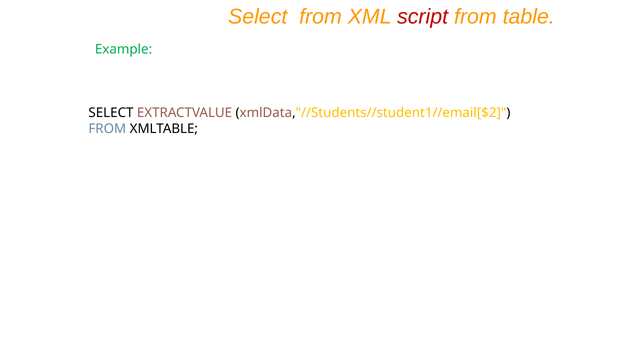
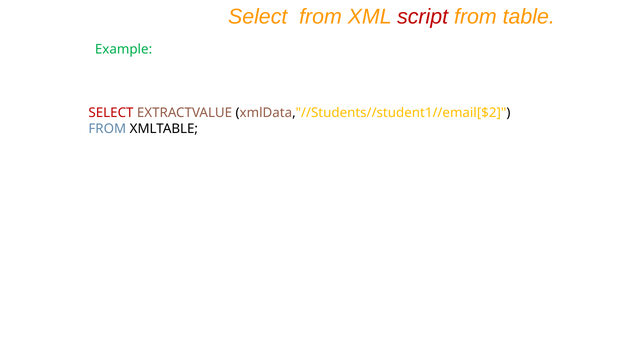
SELECT at (111, 113) colour: black -> red
